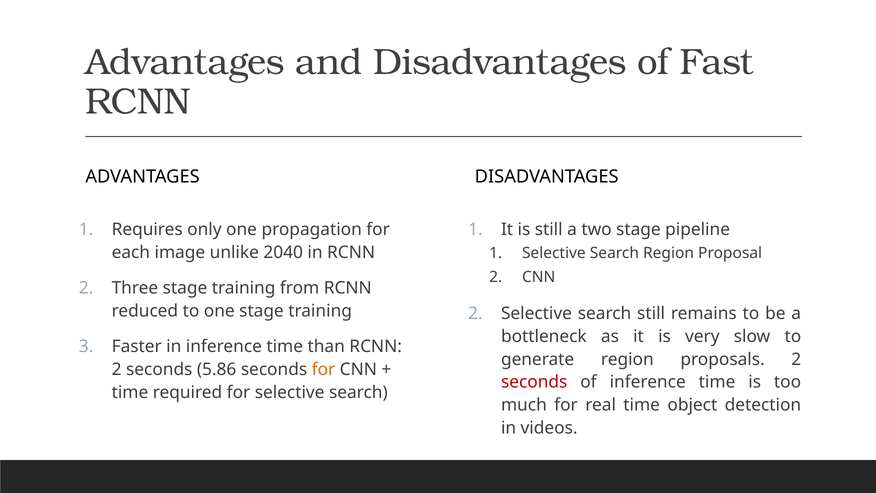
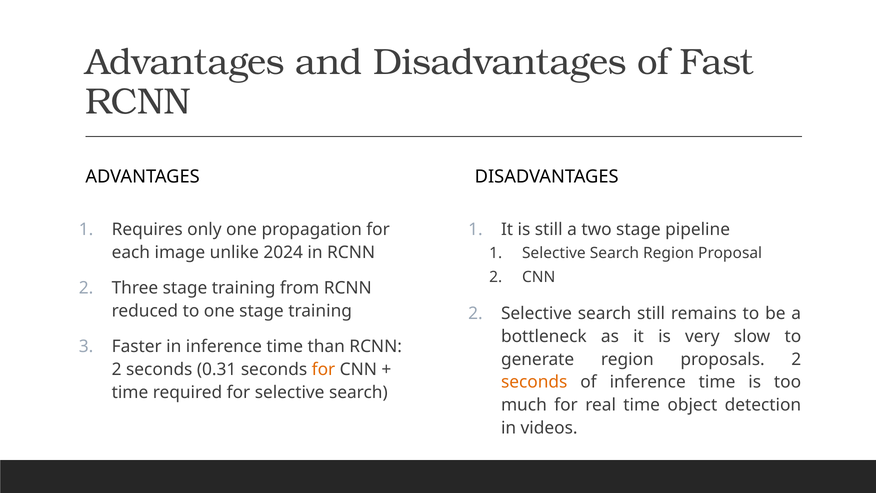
2040: 2040 -> 2024
5.86: 5.86 -> 0.31
seconds at (534, 382) colour: red -> orange
